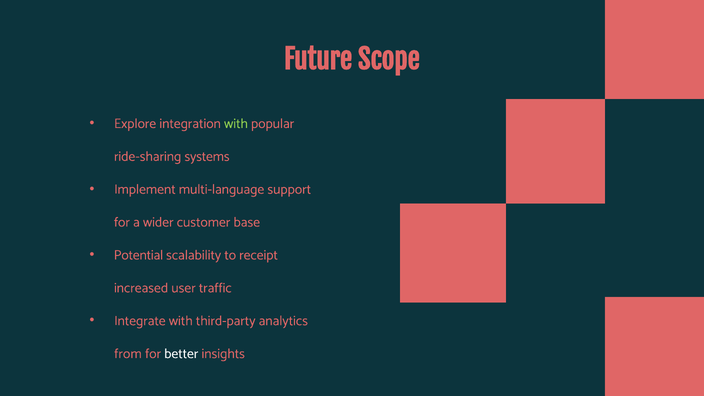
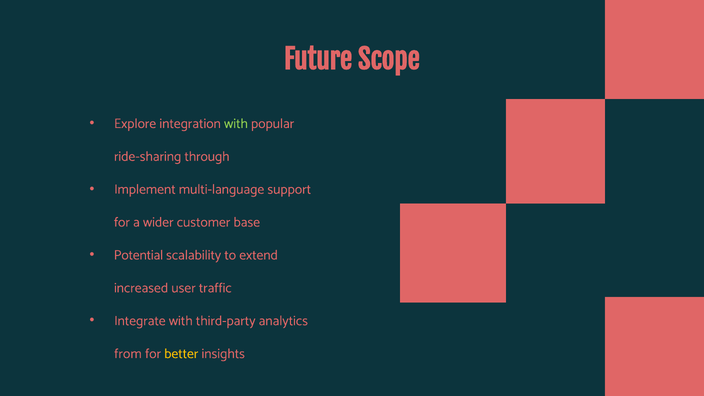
systems: systems -> through
receipt: receipt -> extend
better colour: white -> yellow
